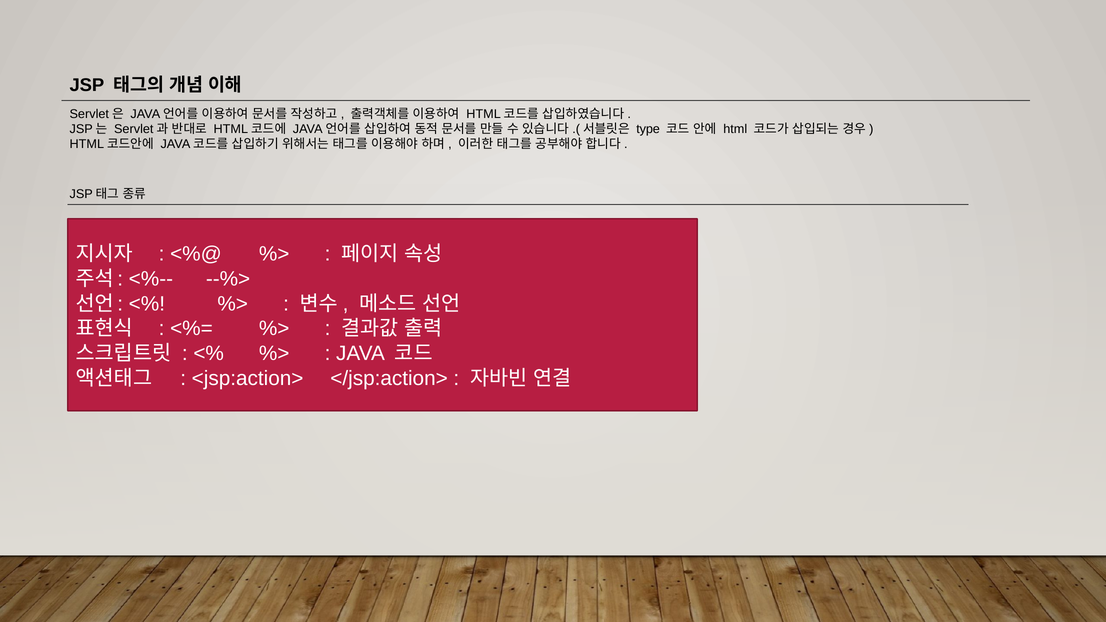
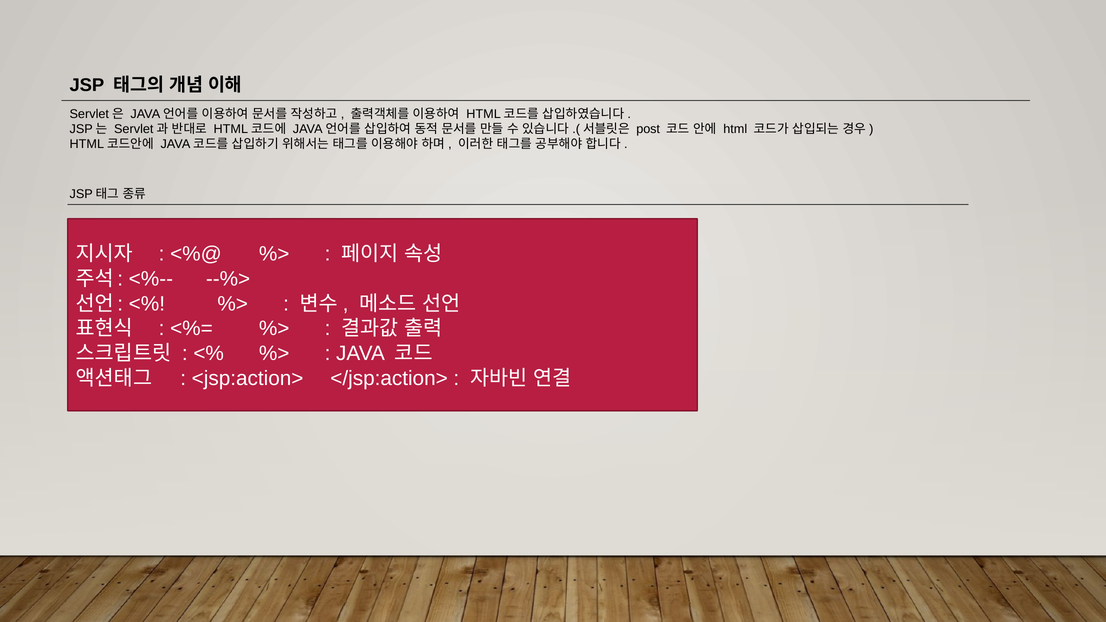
type: type -> post
